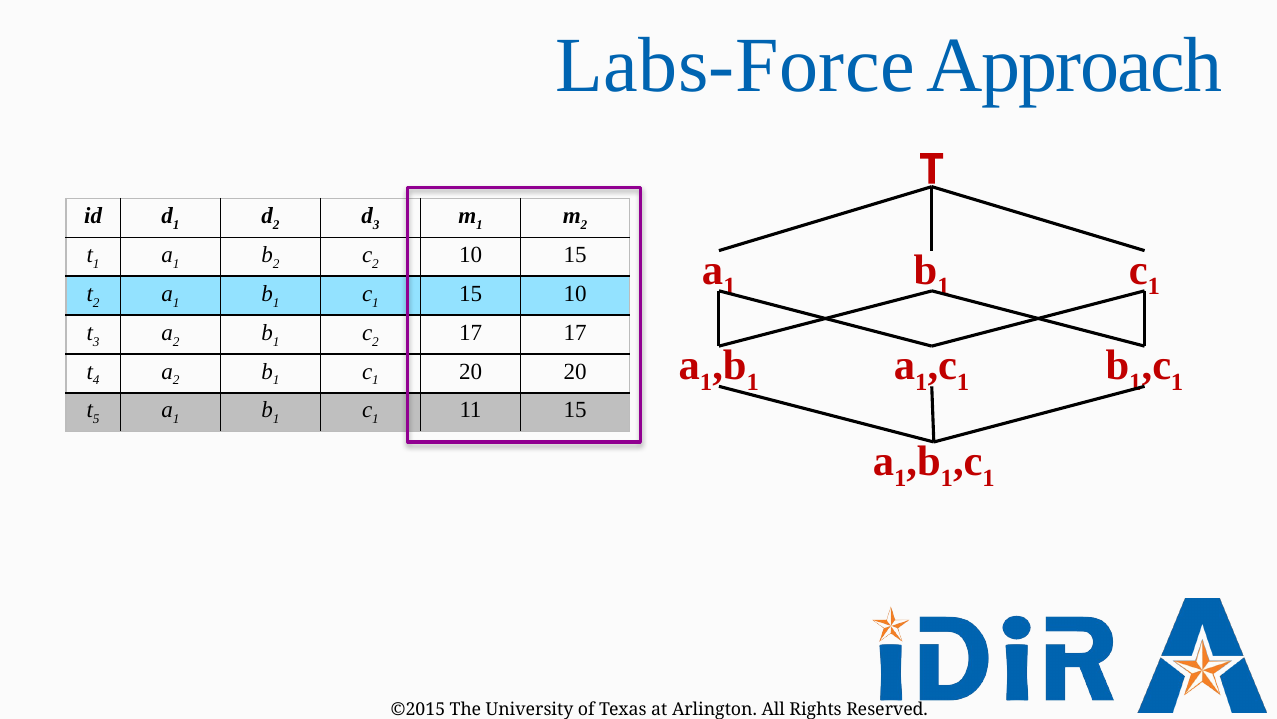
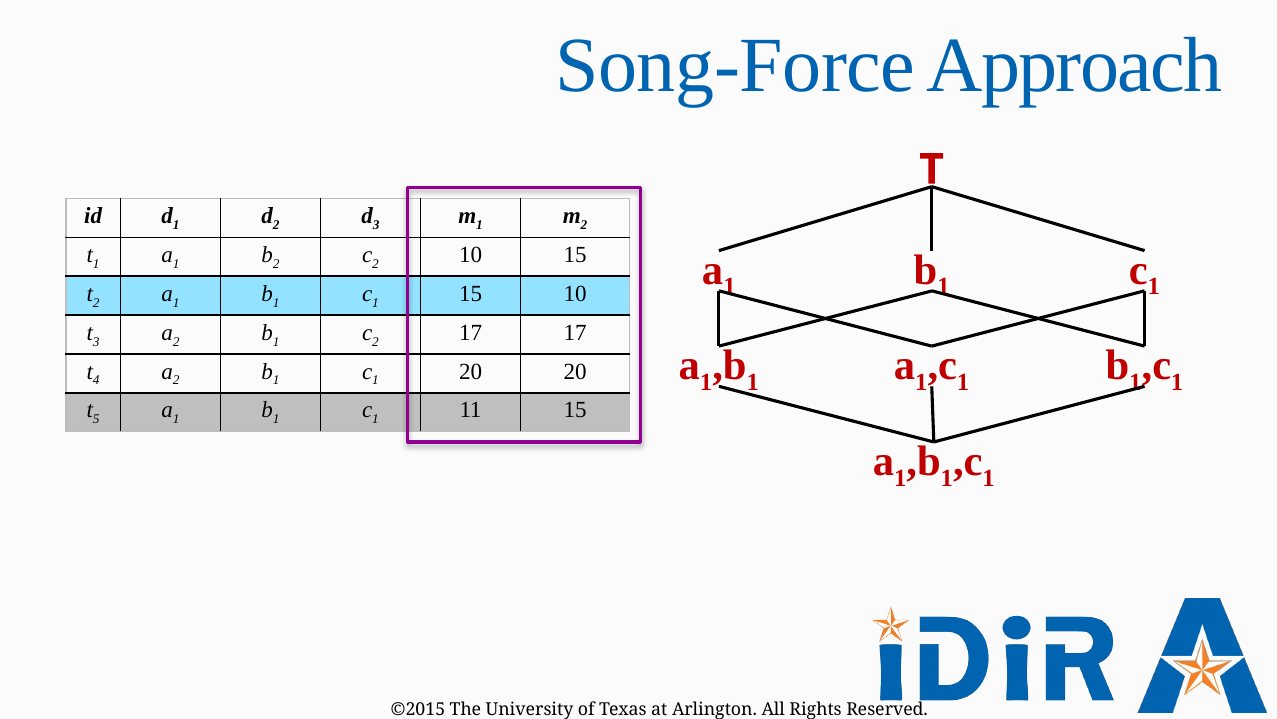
Labs-Force: Labs-Force -> Song-Force
